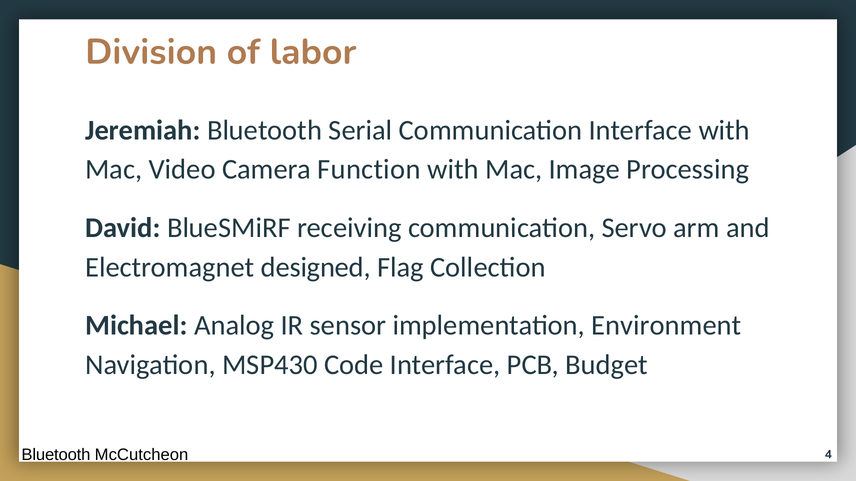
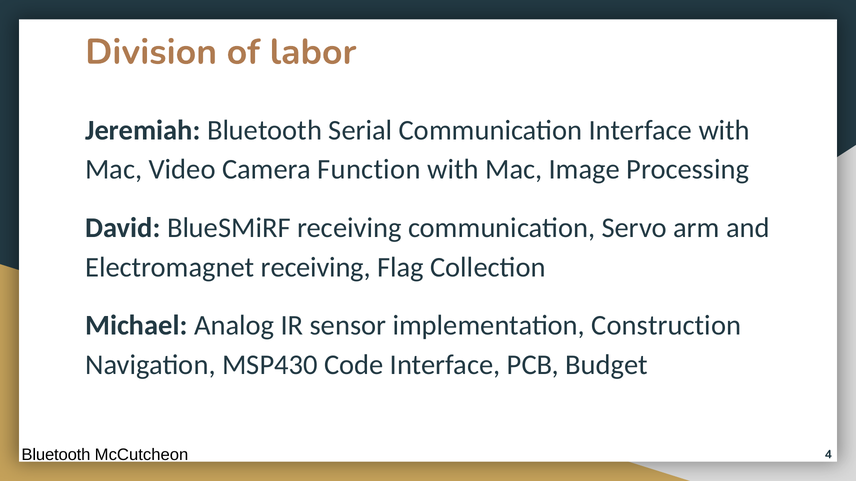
Electromagnet designed: designed -> receiving
Environment: Environment -> Construction
